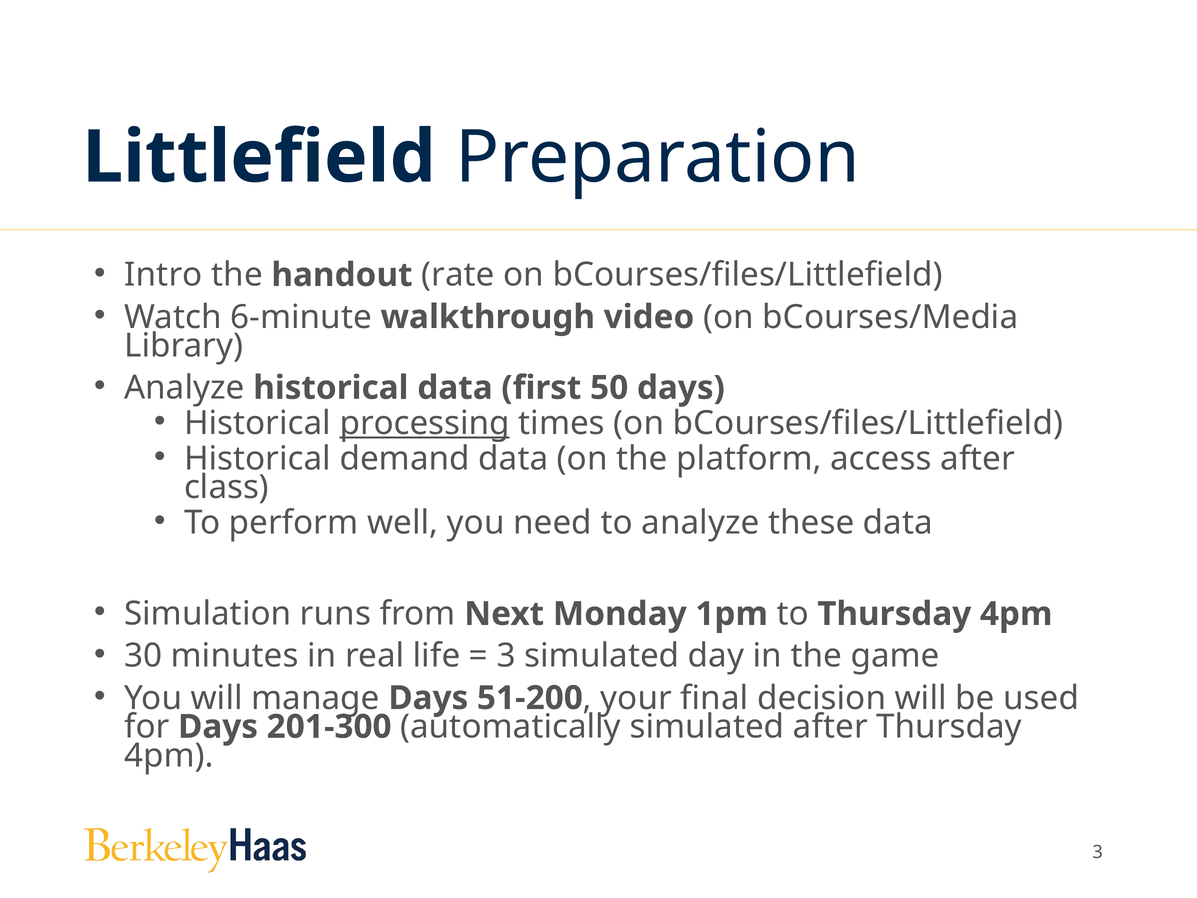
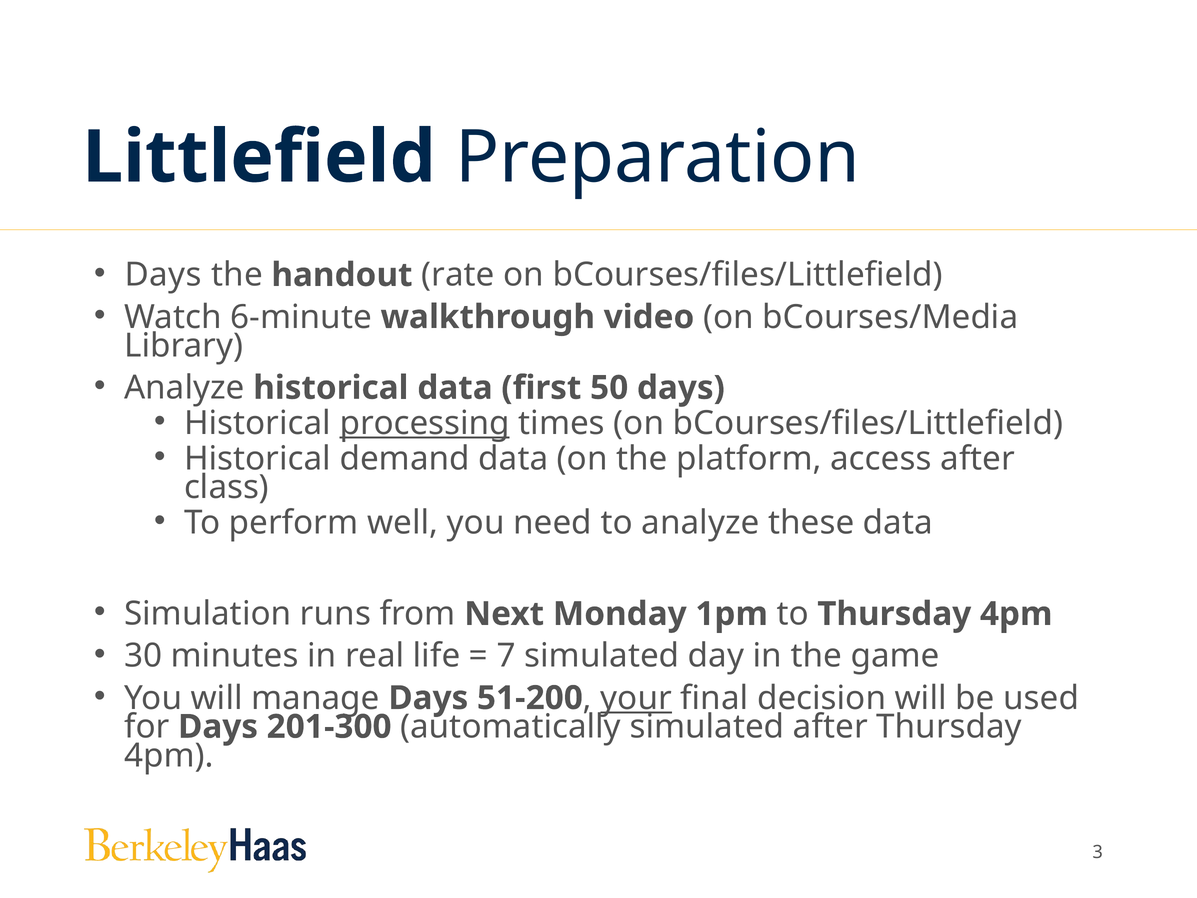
Intro at (163, 275): Intro -> Days
3 at (506, 656): 3 -> 7
your underline: none -> present
